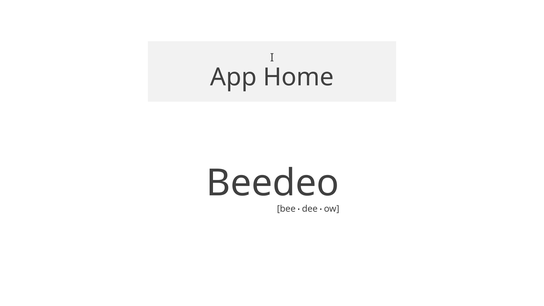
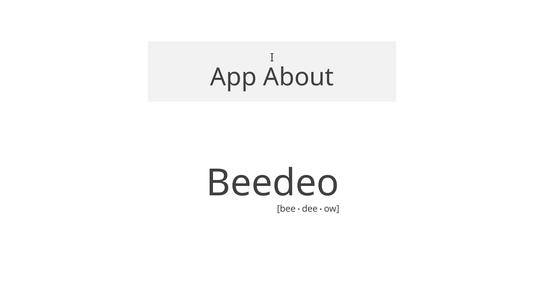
Home: Home -> About
